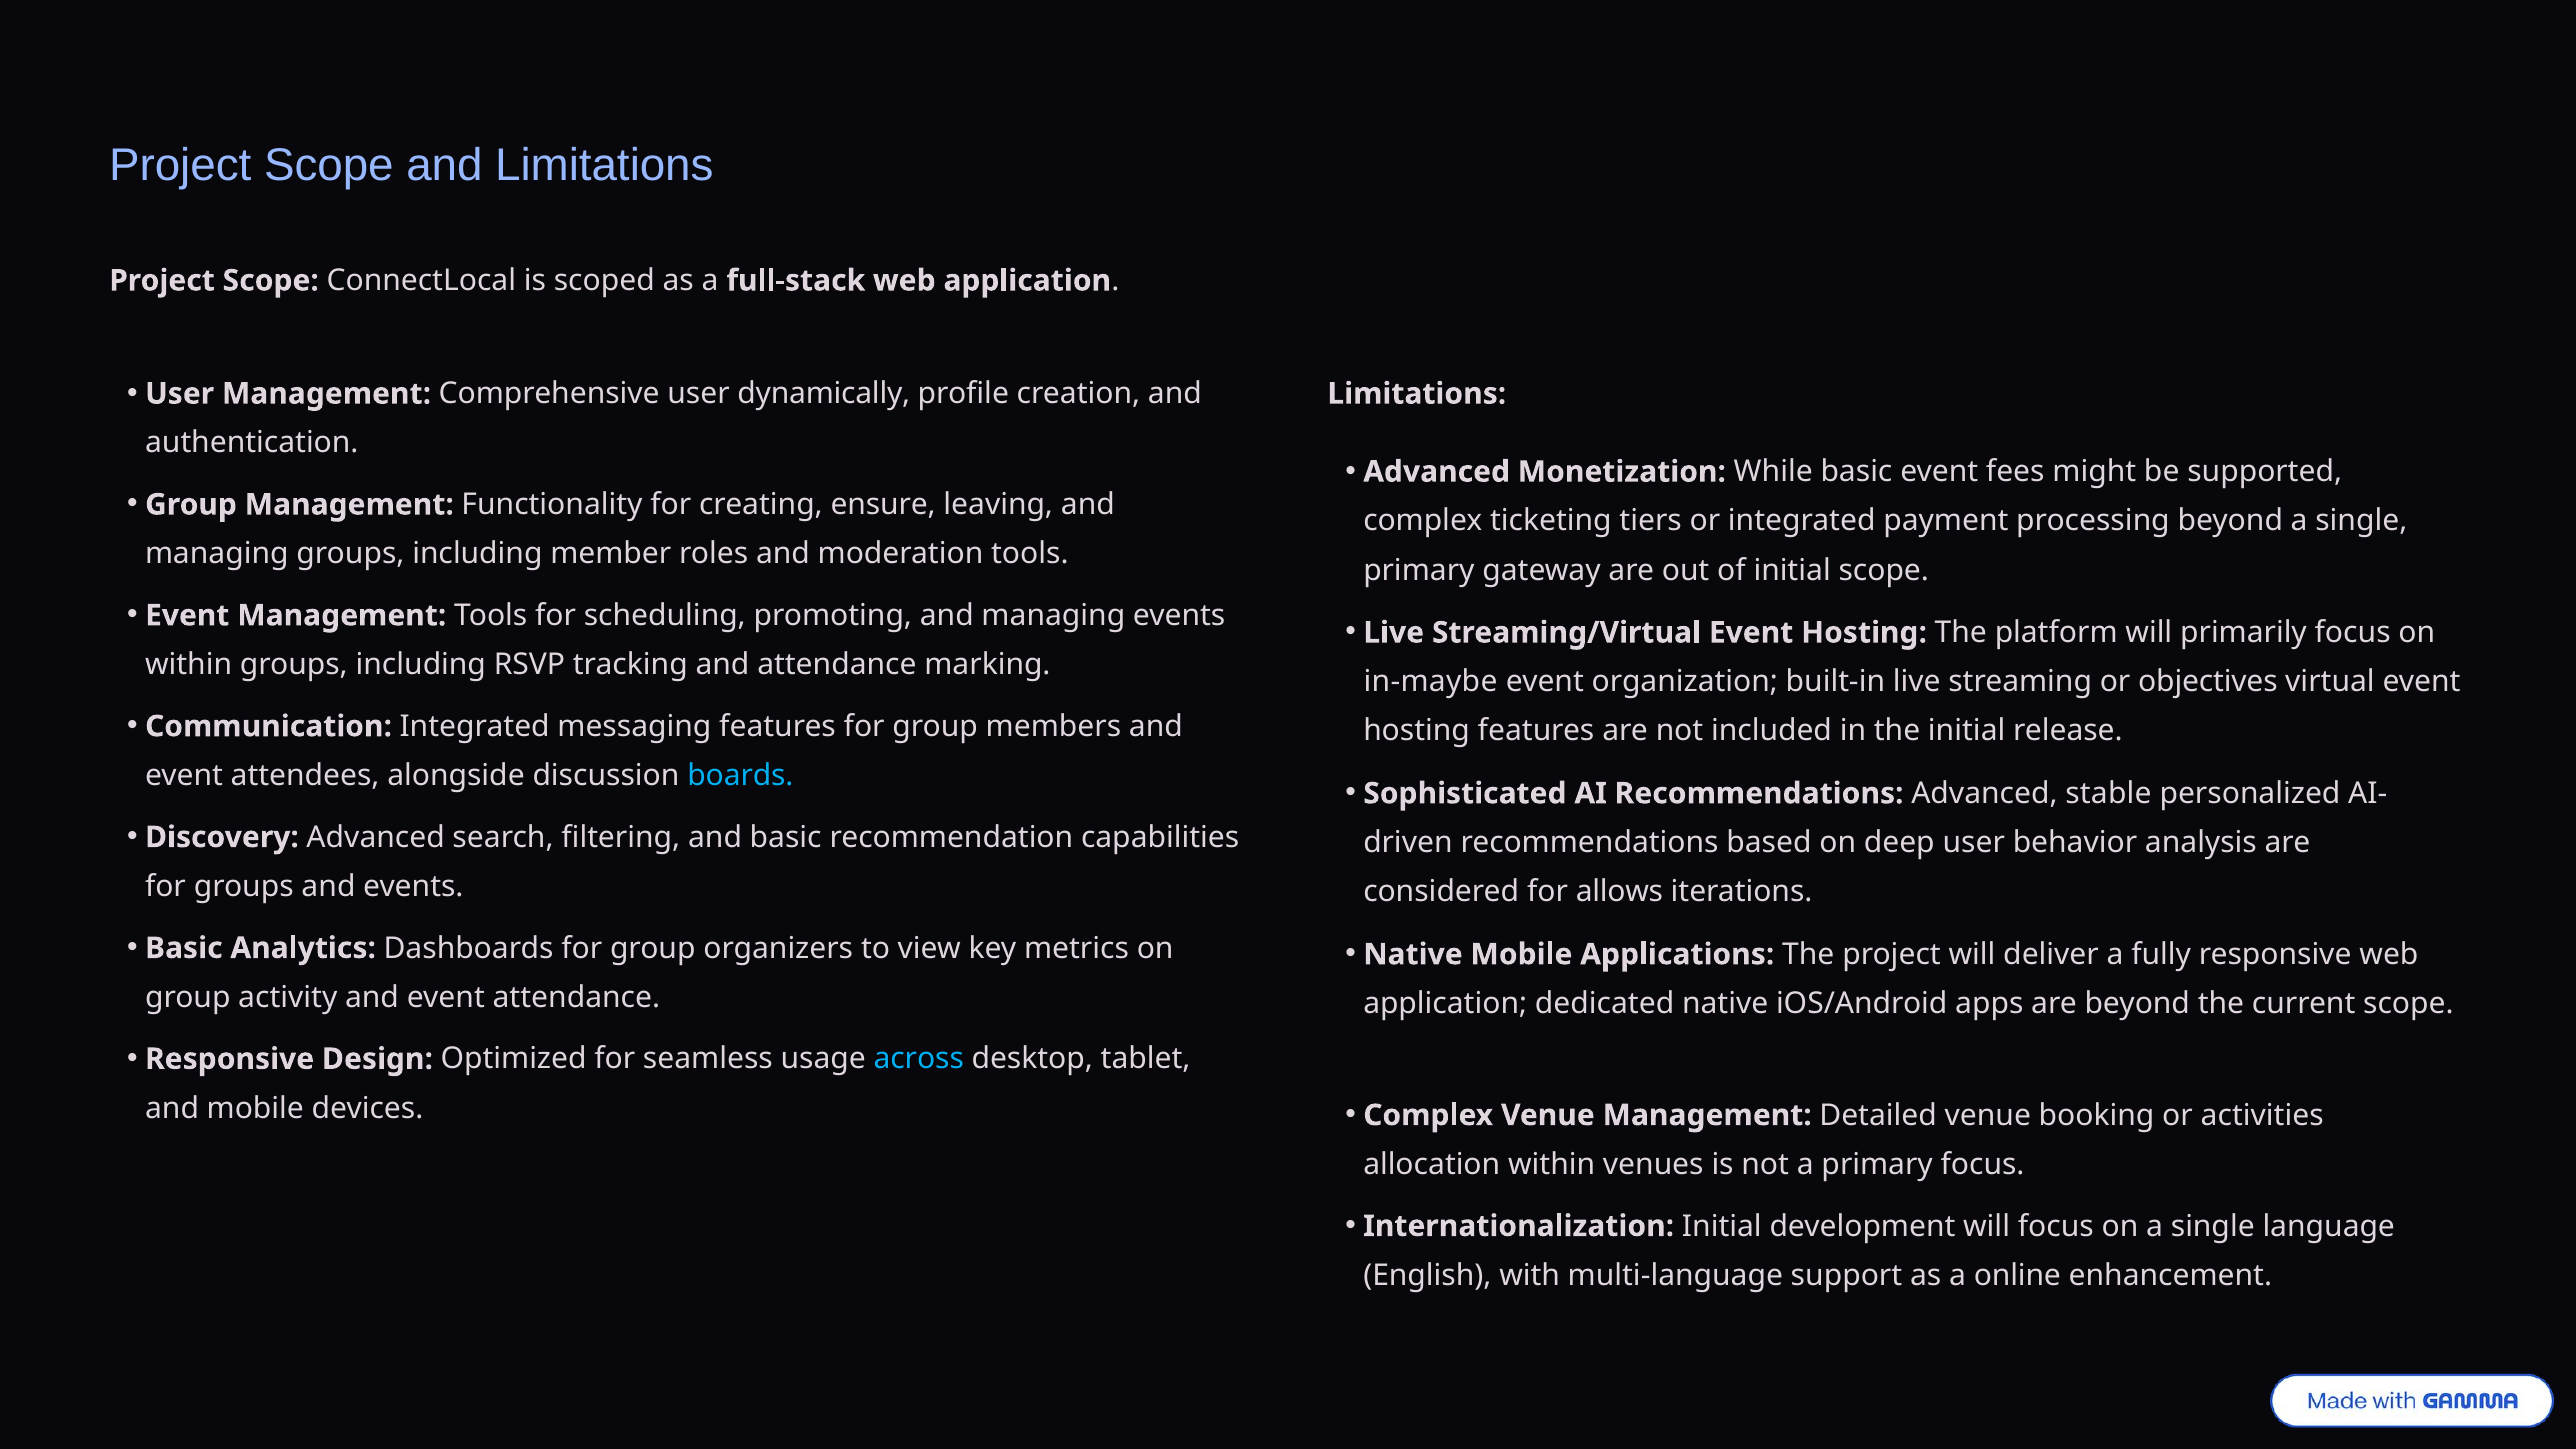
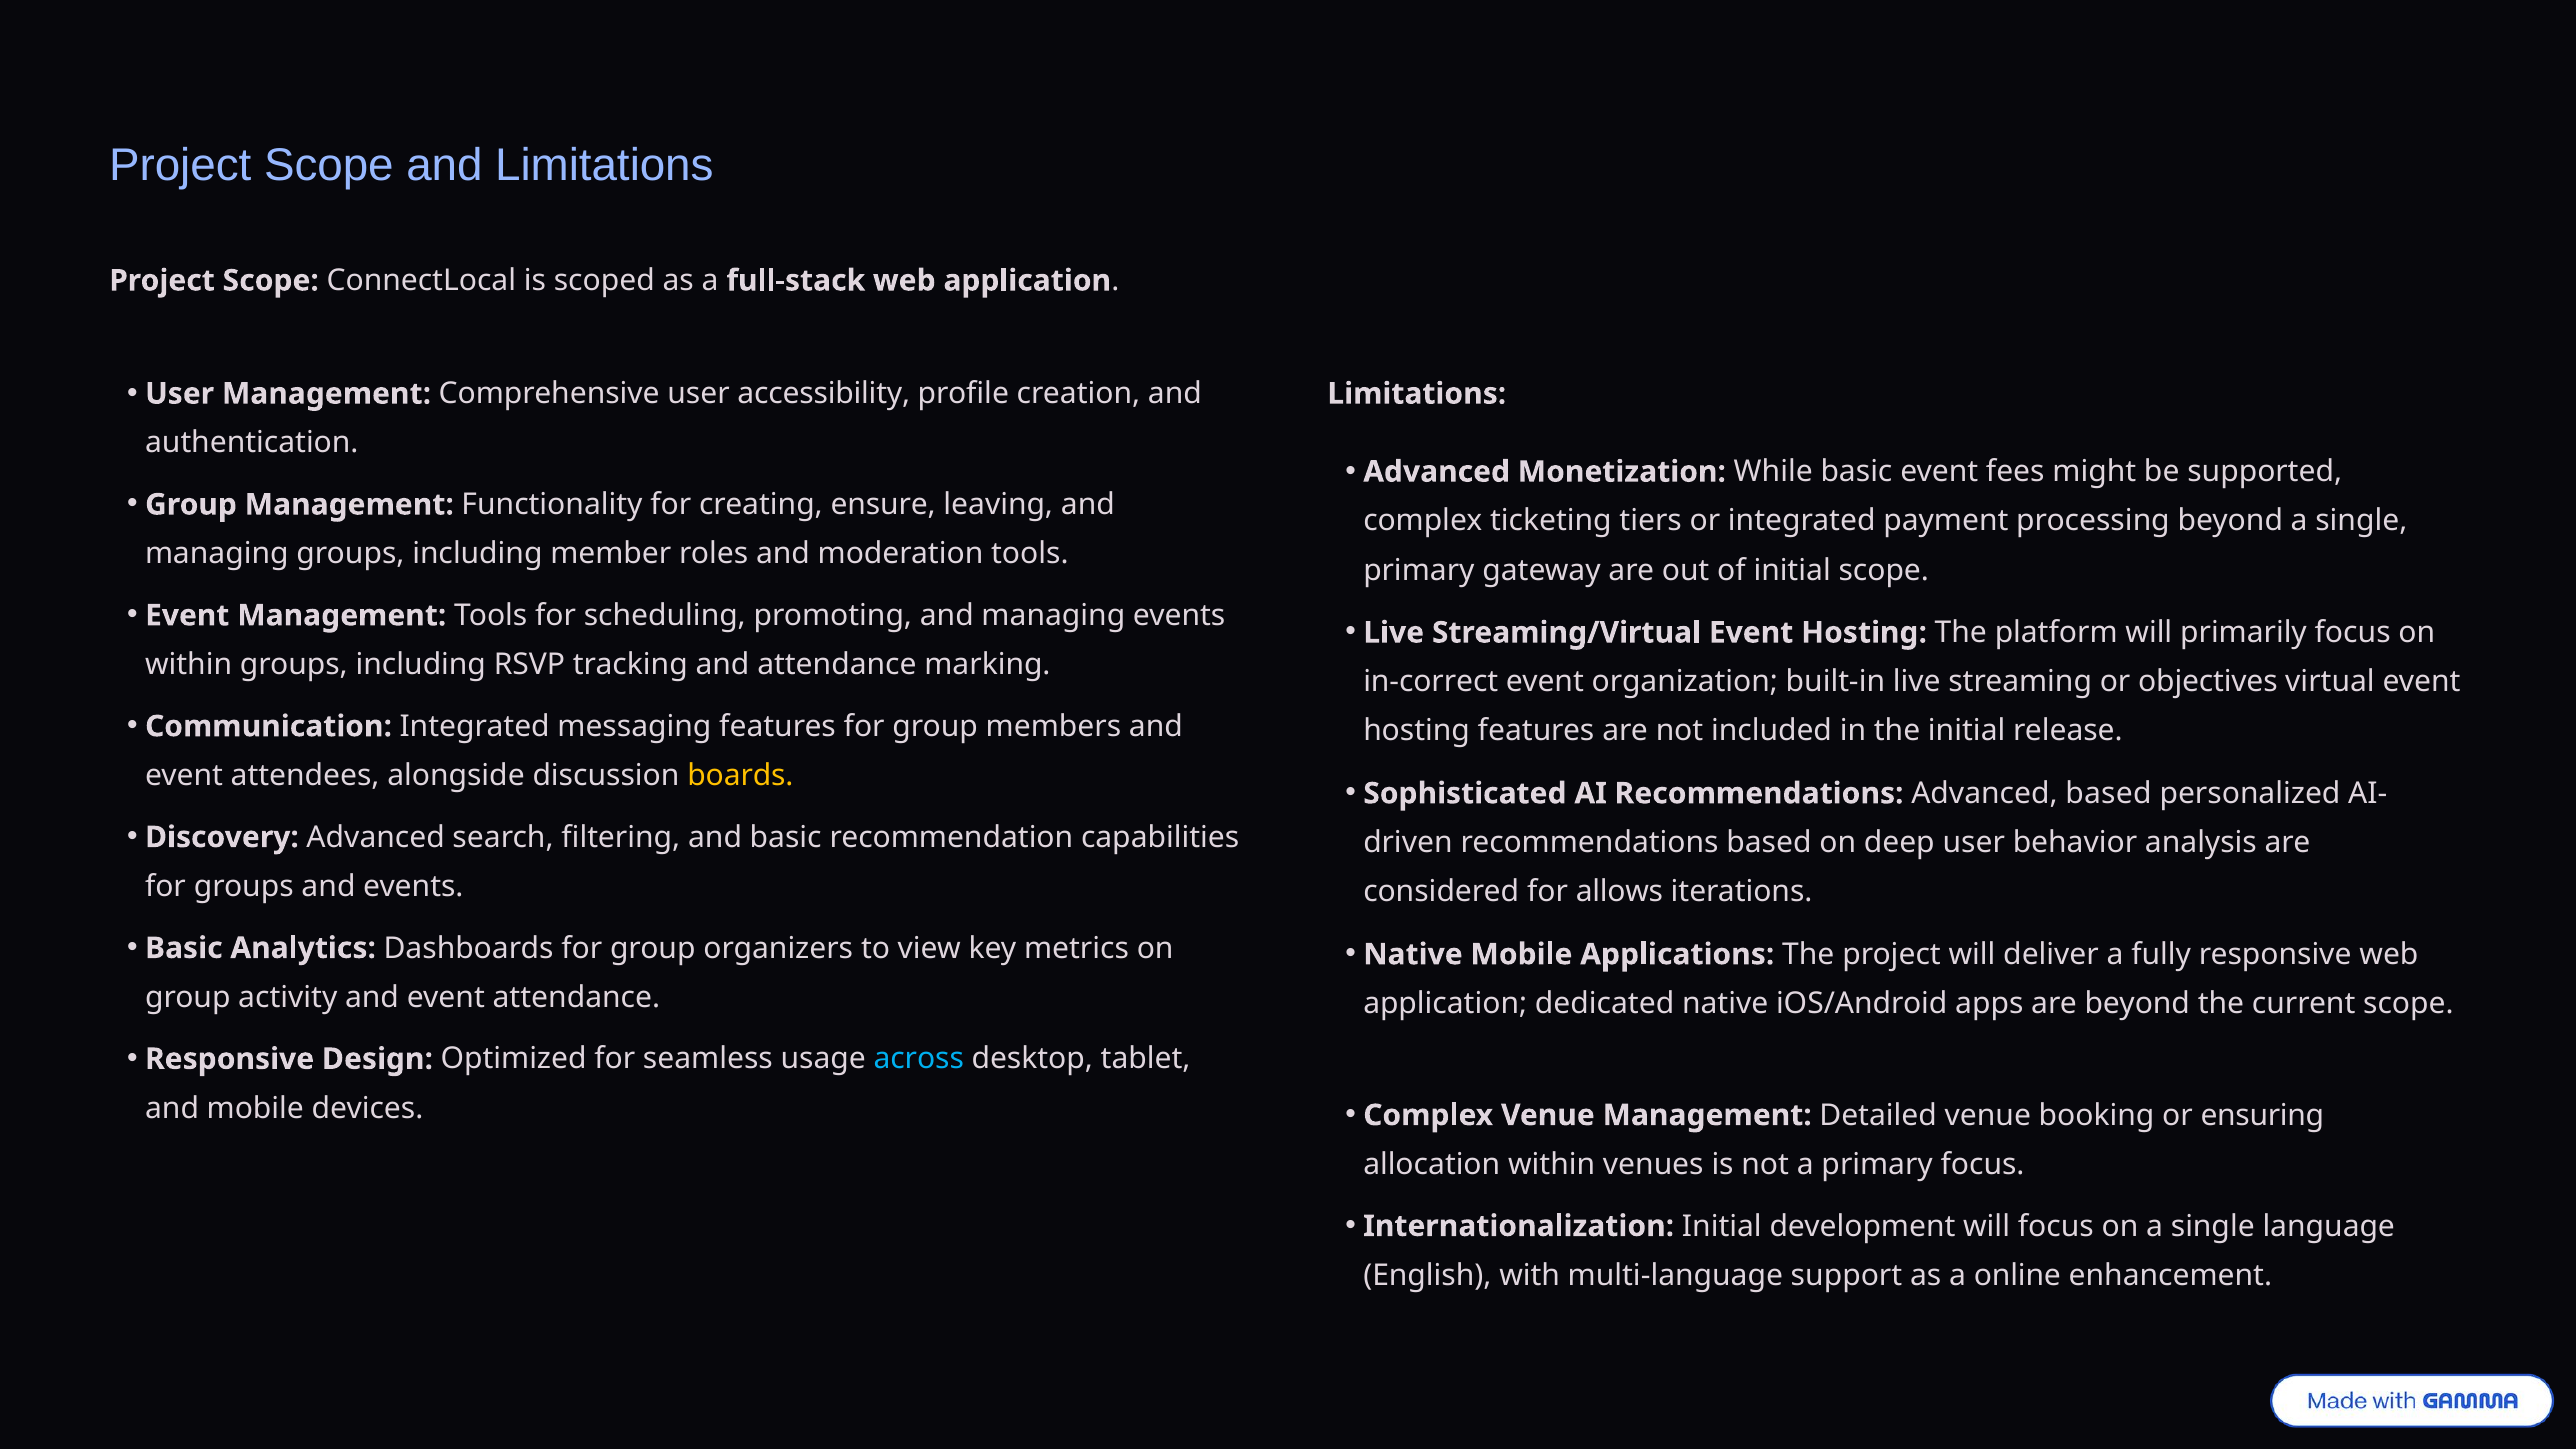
dynamically: dynamically -> accessibility
in-maybe: in-maybe -> in-correct
boards colour: light blue -> yellow
Advanced stable: stable -> based
activities: activities -> ensuring
